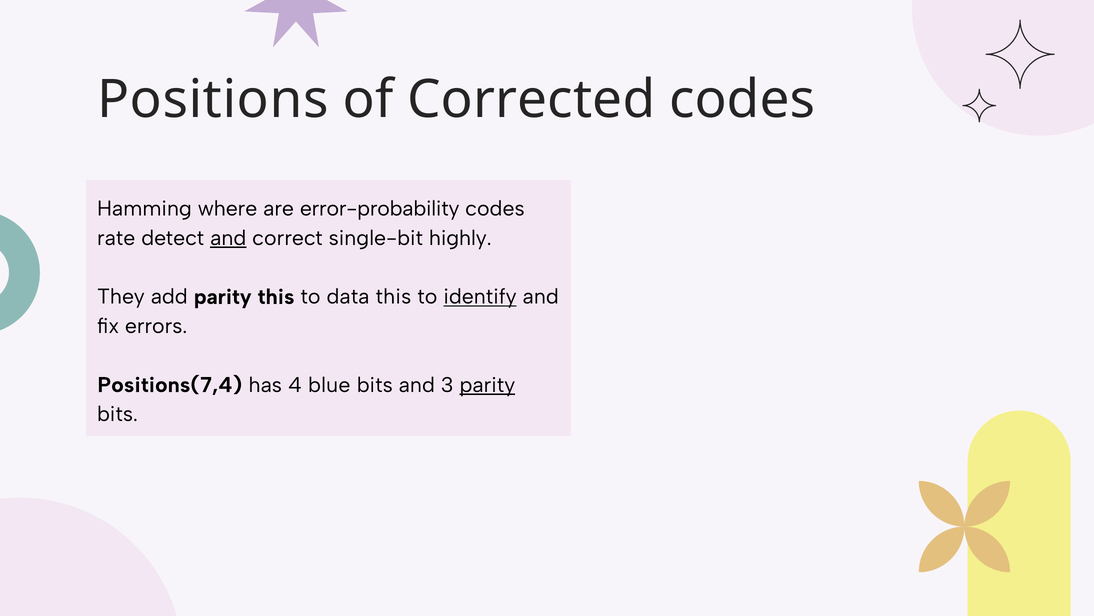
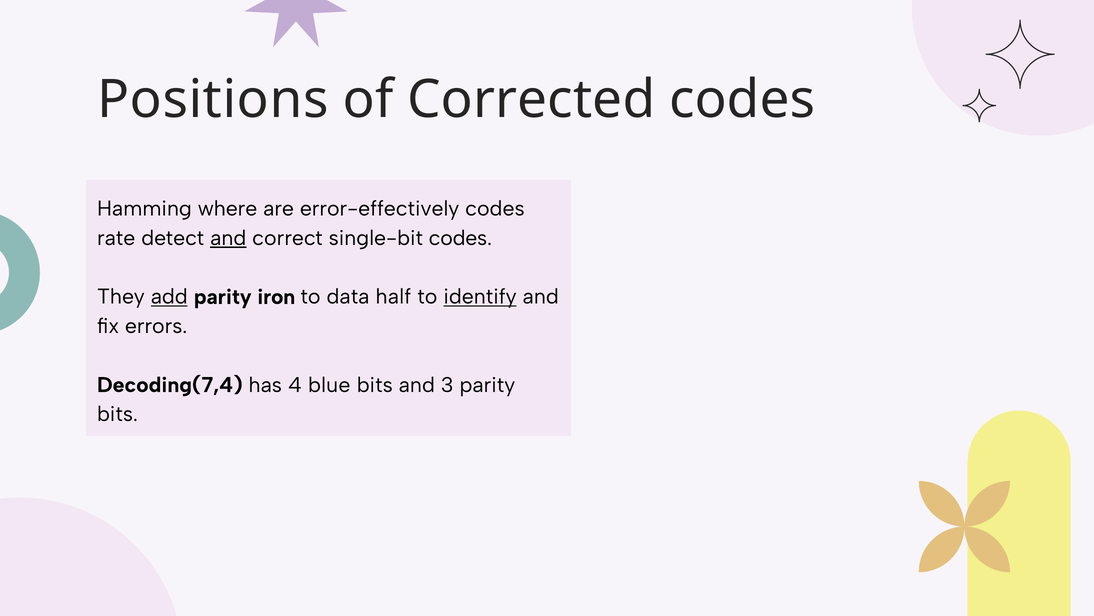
error-probability: error-probability -> error-effectively
single-bit highly: highly -> codes
add underline: none -> present
parity this: this -> iron
data this: this -> half
Positions(7,4: Positions(7,4 -> Decoding(7,4
parity at (487, 385) underline: present -> none
